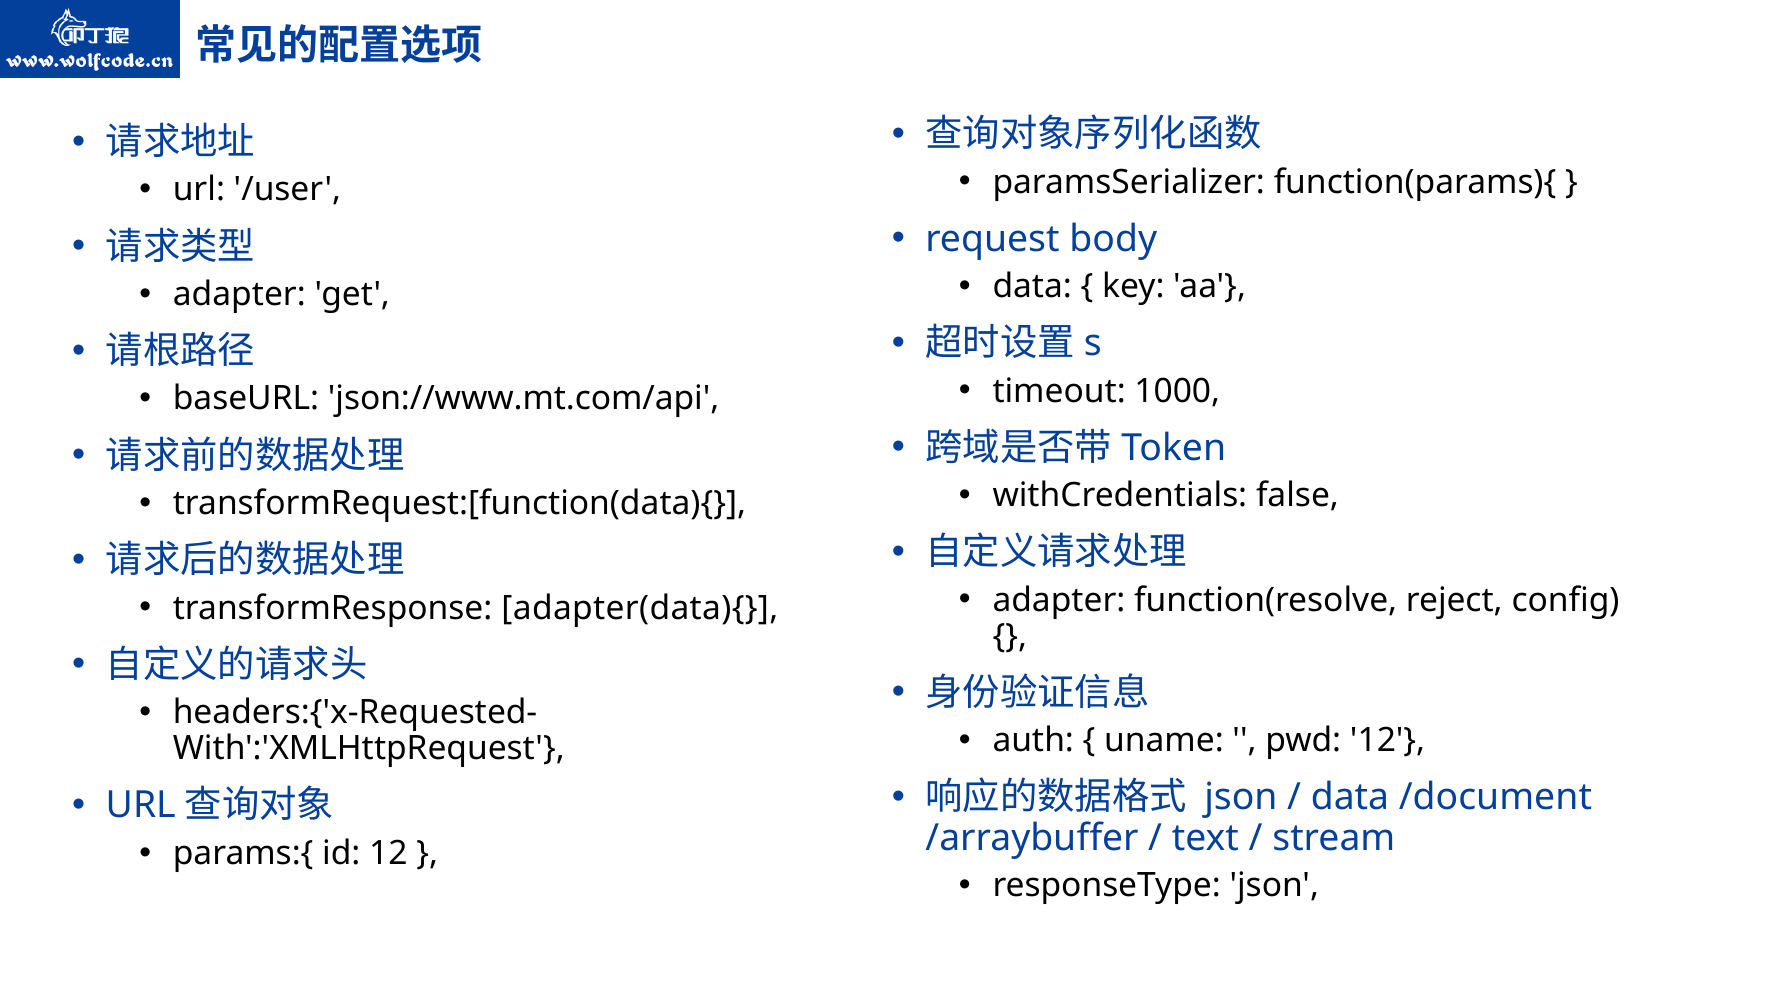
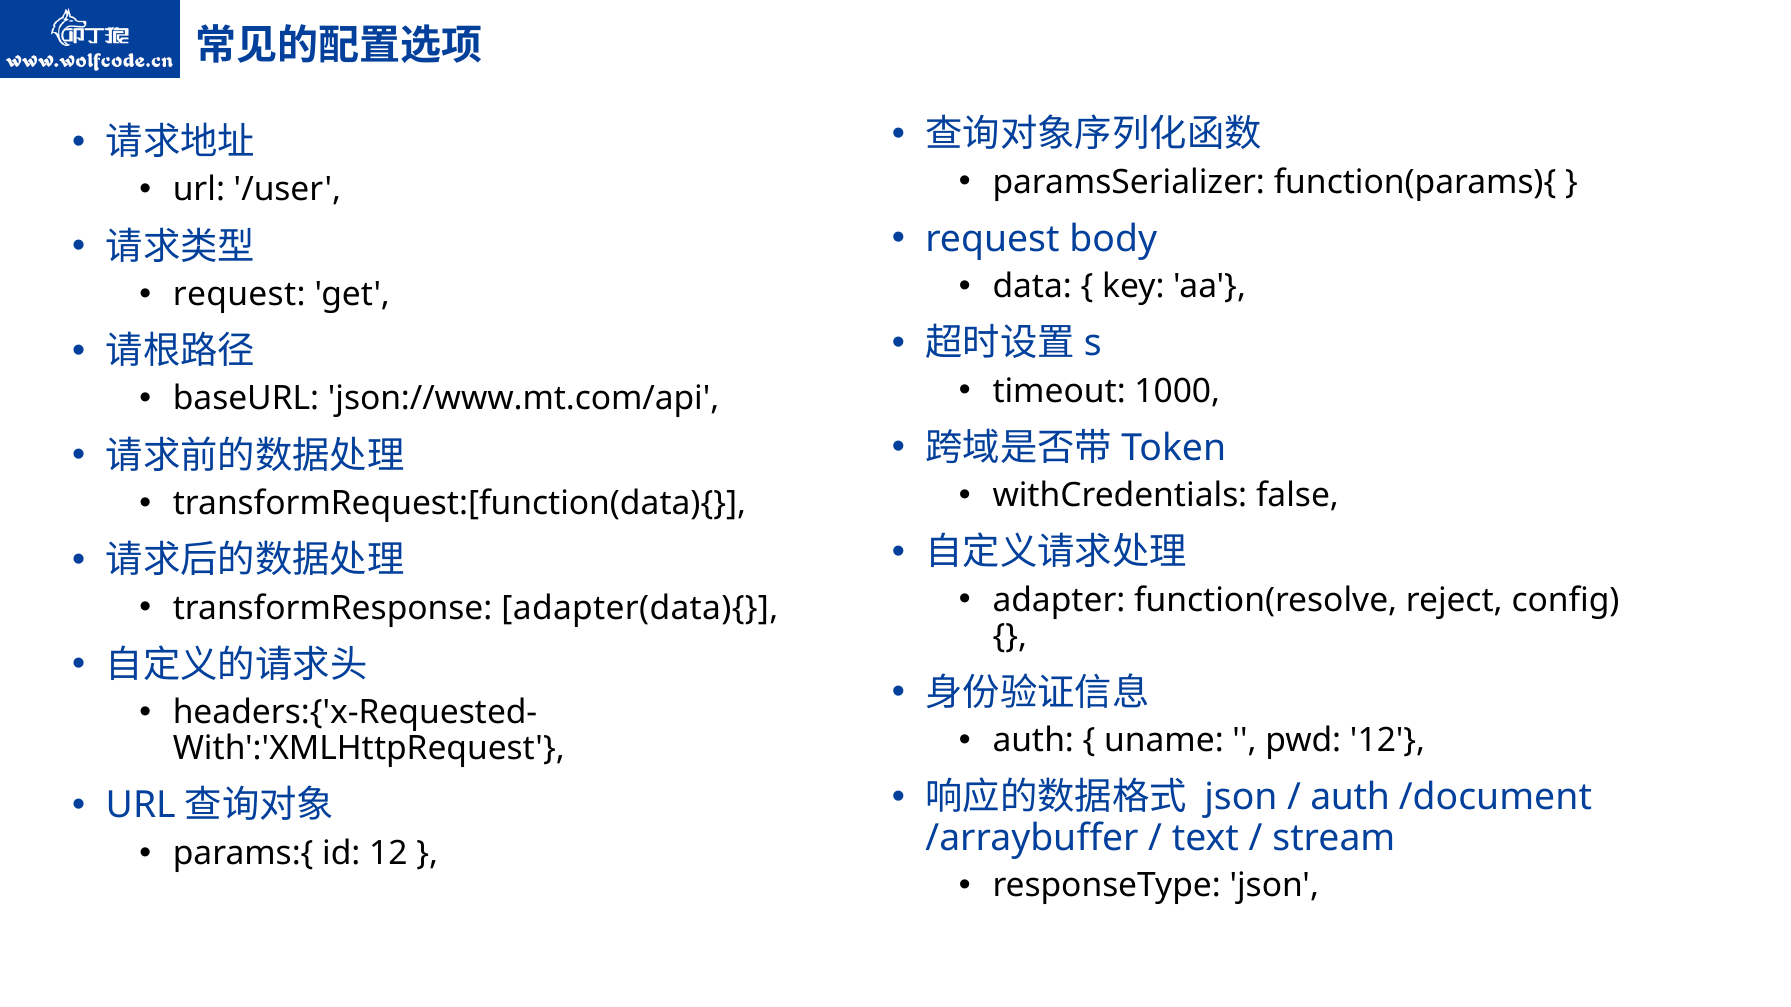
adapter at (239, 295): adapter -> request
data at (1350, 798): data -> auth
